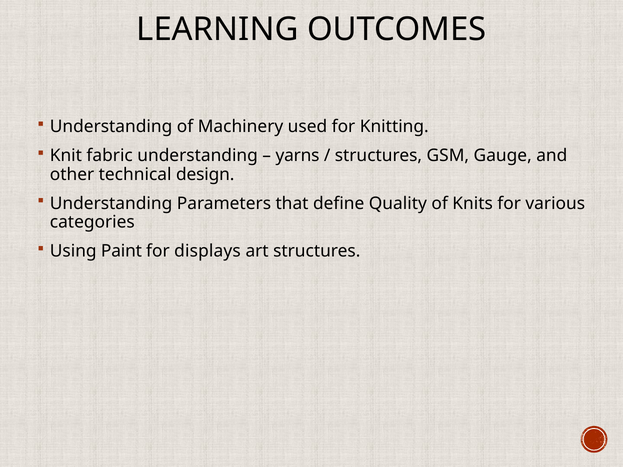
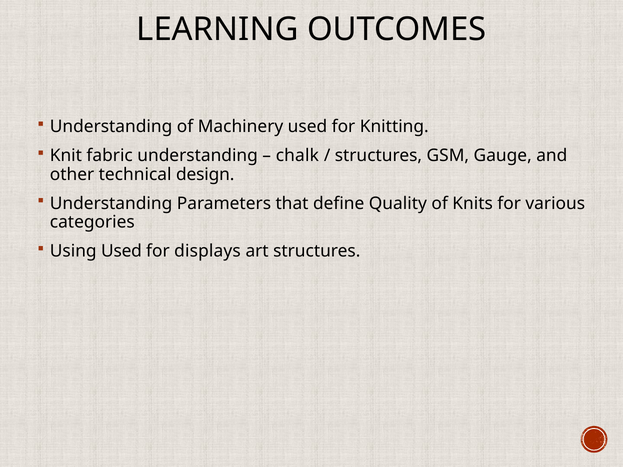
yarns: yarns -> chalk
Using Paint: Paint -> Used
